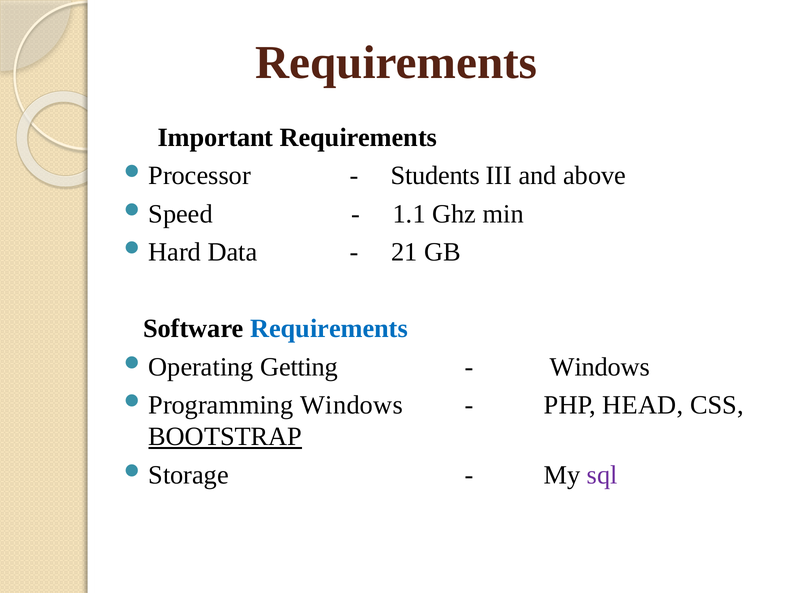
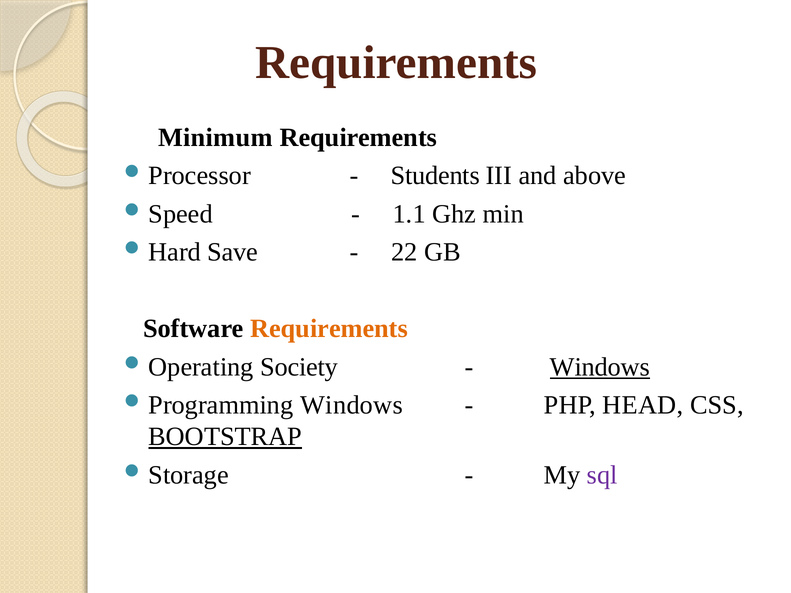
Important: Important -> Minimum
Data: Data -> Save
21: 21 -> 22
Requirements at (329, 329) colour: blue -> orange
Getting: Getting -> Society
Windows at (600, 367) underline: none -> present
